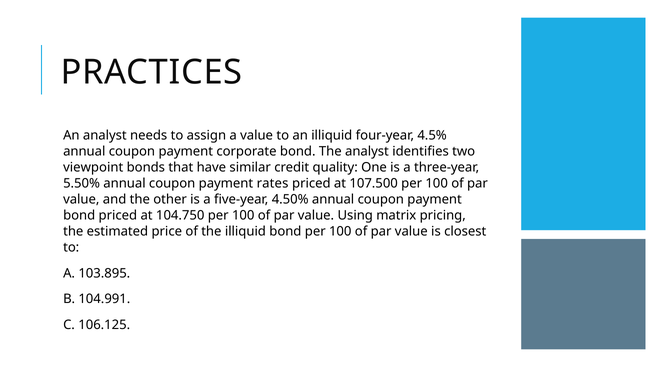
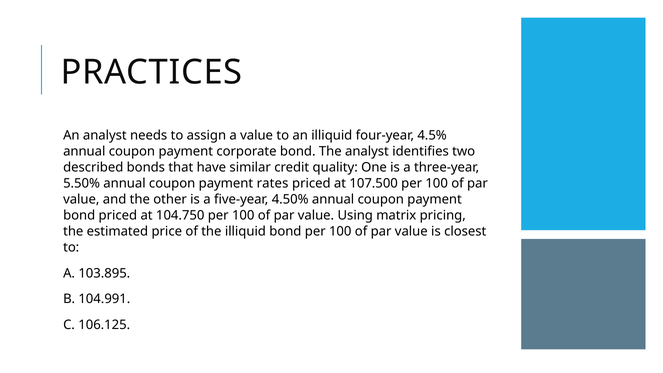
viewpoint: viewpoint -> described
